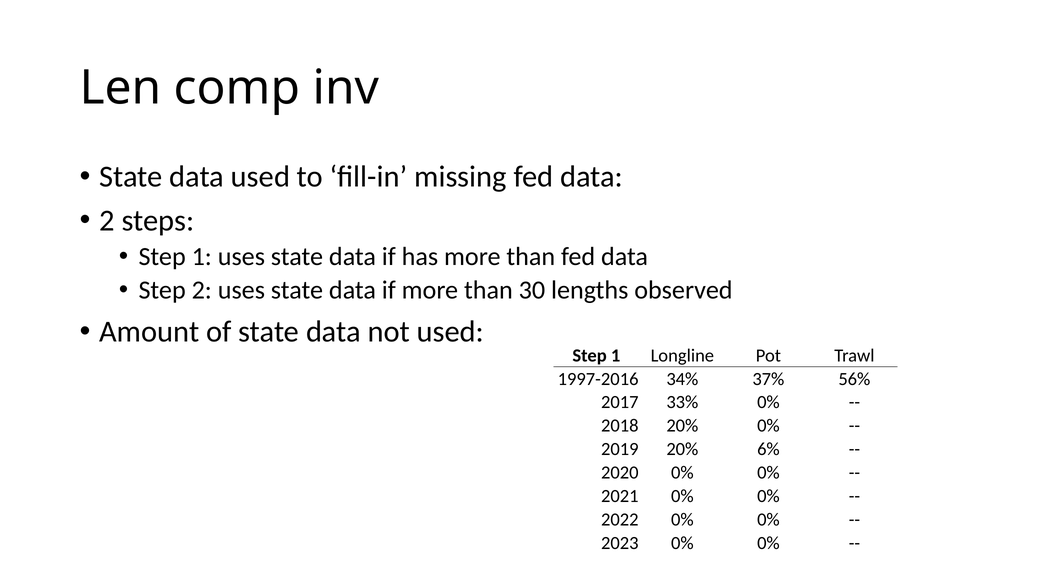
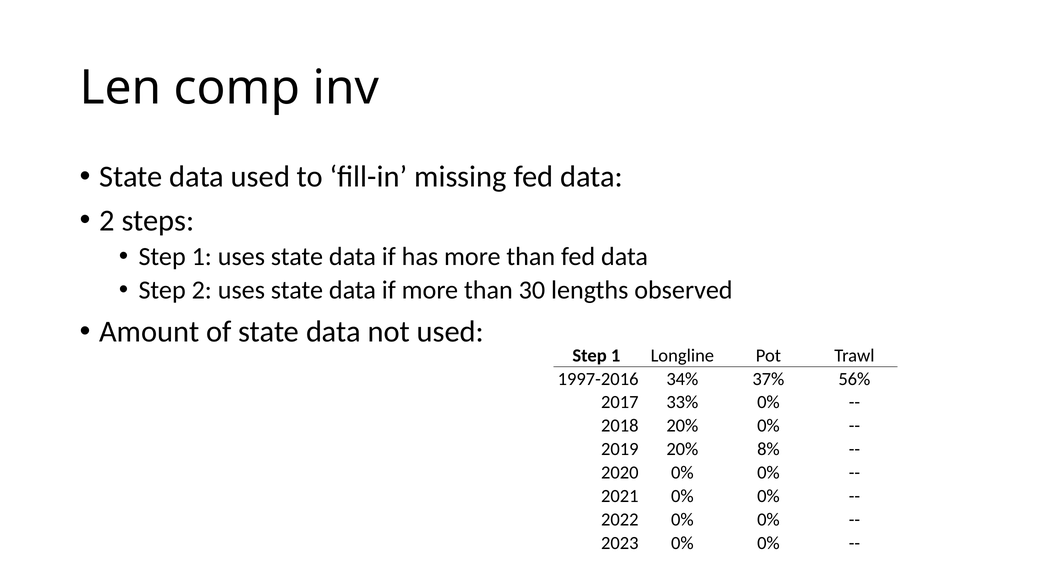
6%: 6% -> 8%
